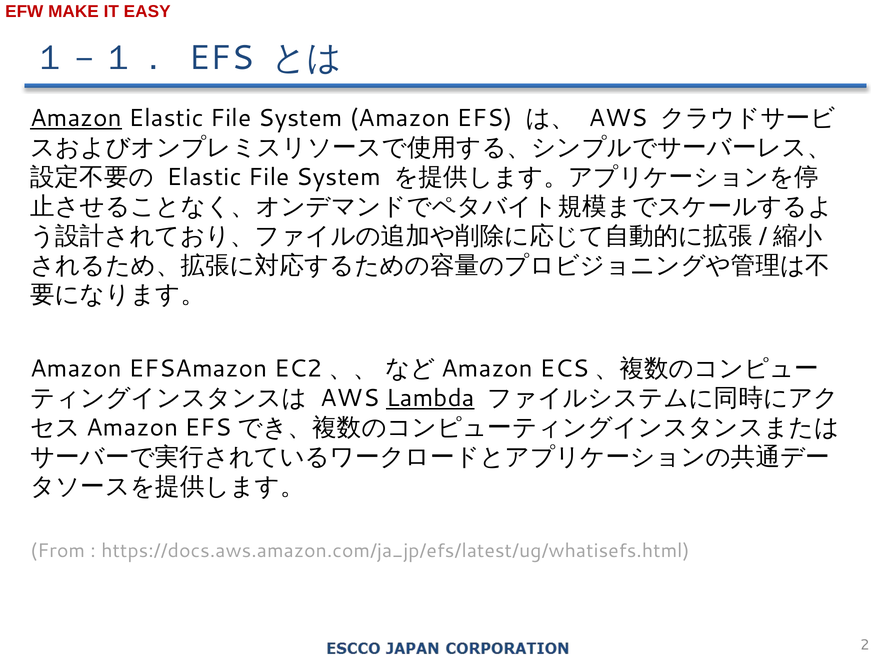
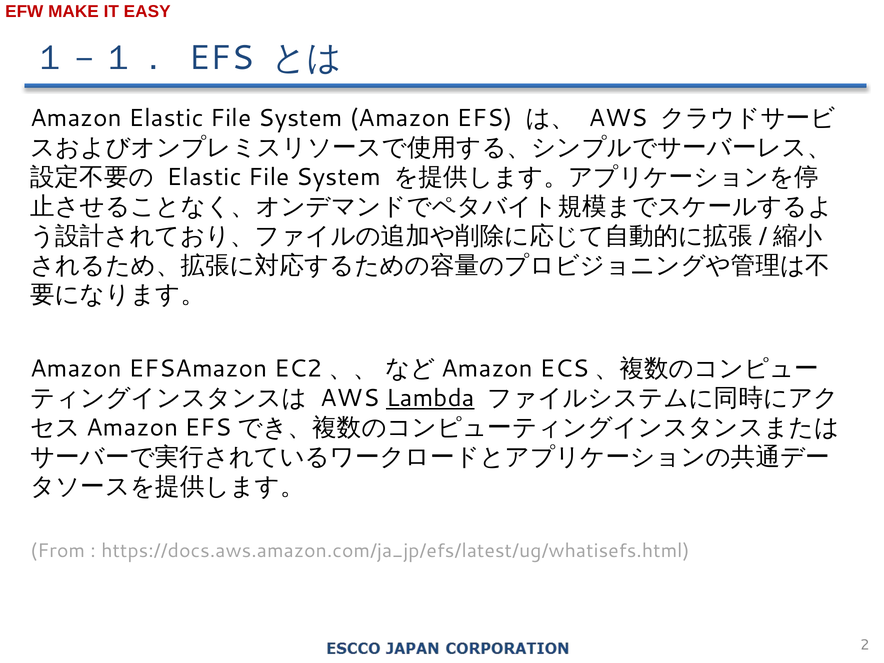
Amazon at (76, 118) underline: present -> none
